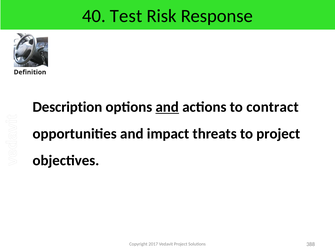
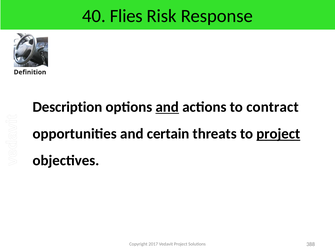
Test: Test -> Flies
impact: impact -> certain
project at (278, 134) underline: none -> present
